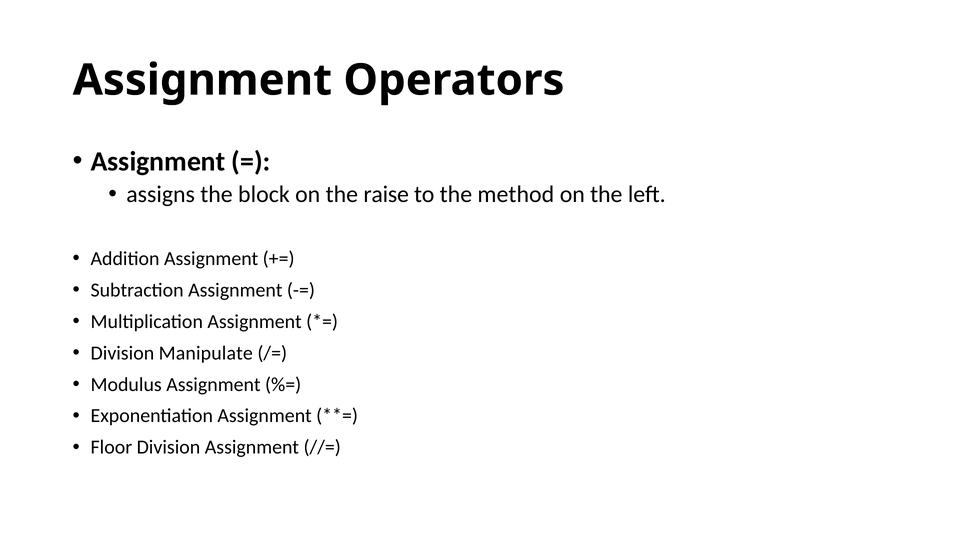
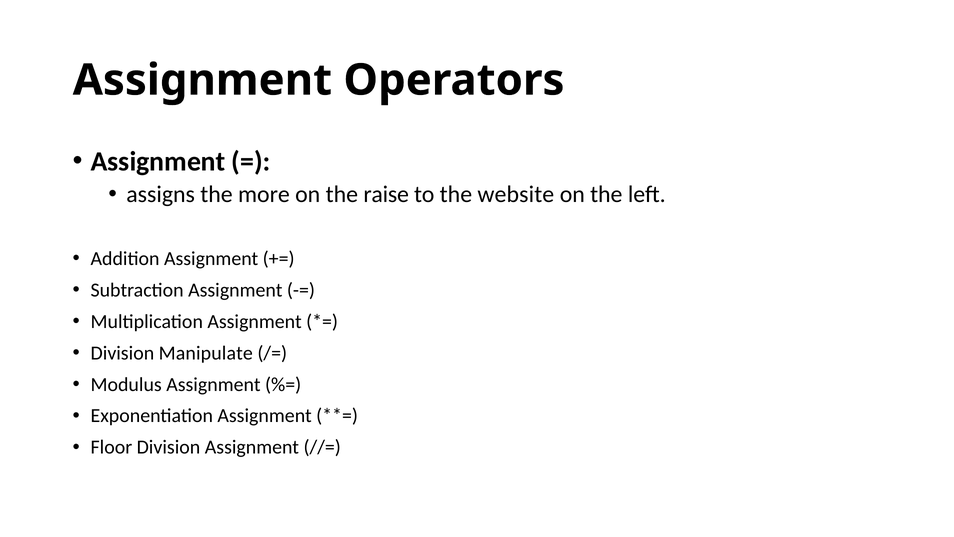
block: block -> more
method: method -> website
